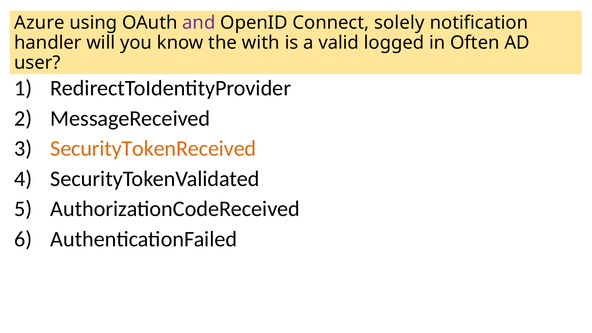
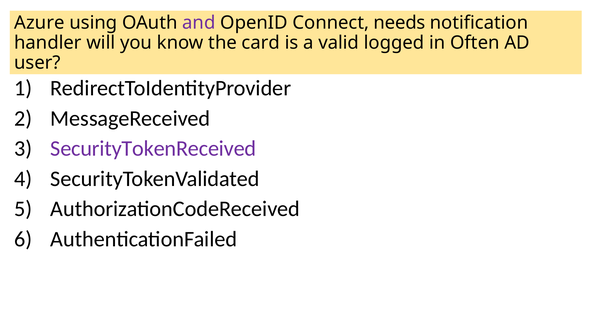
solely: solely -> needs
with: with -> card
SecurityTokenReceived colour: orange -> purple
